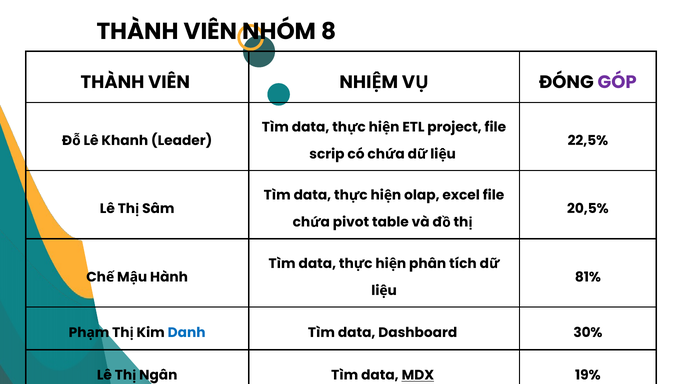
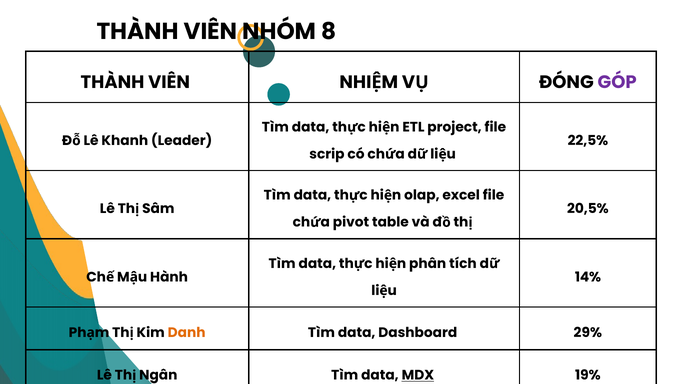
81%: 81% -> 14%
30%: 30% -> 29%
Danh colour: blue -> orange
